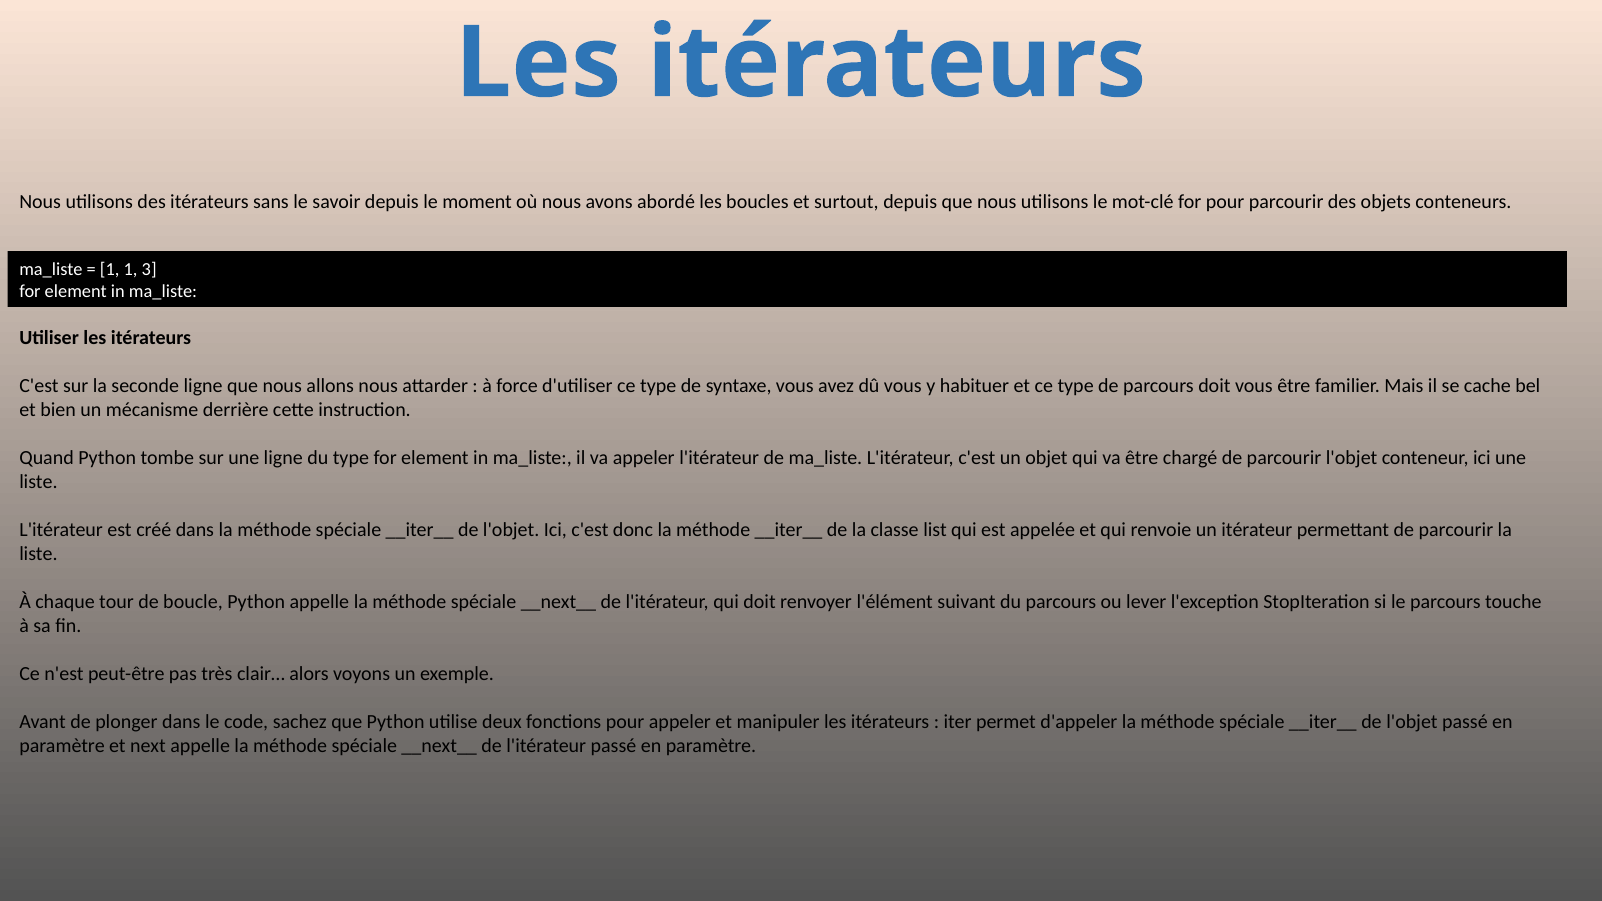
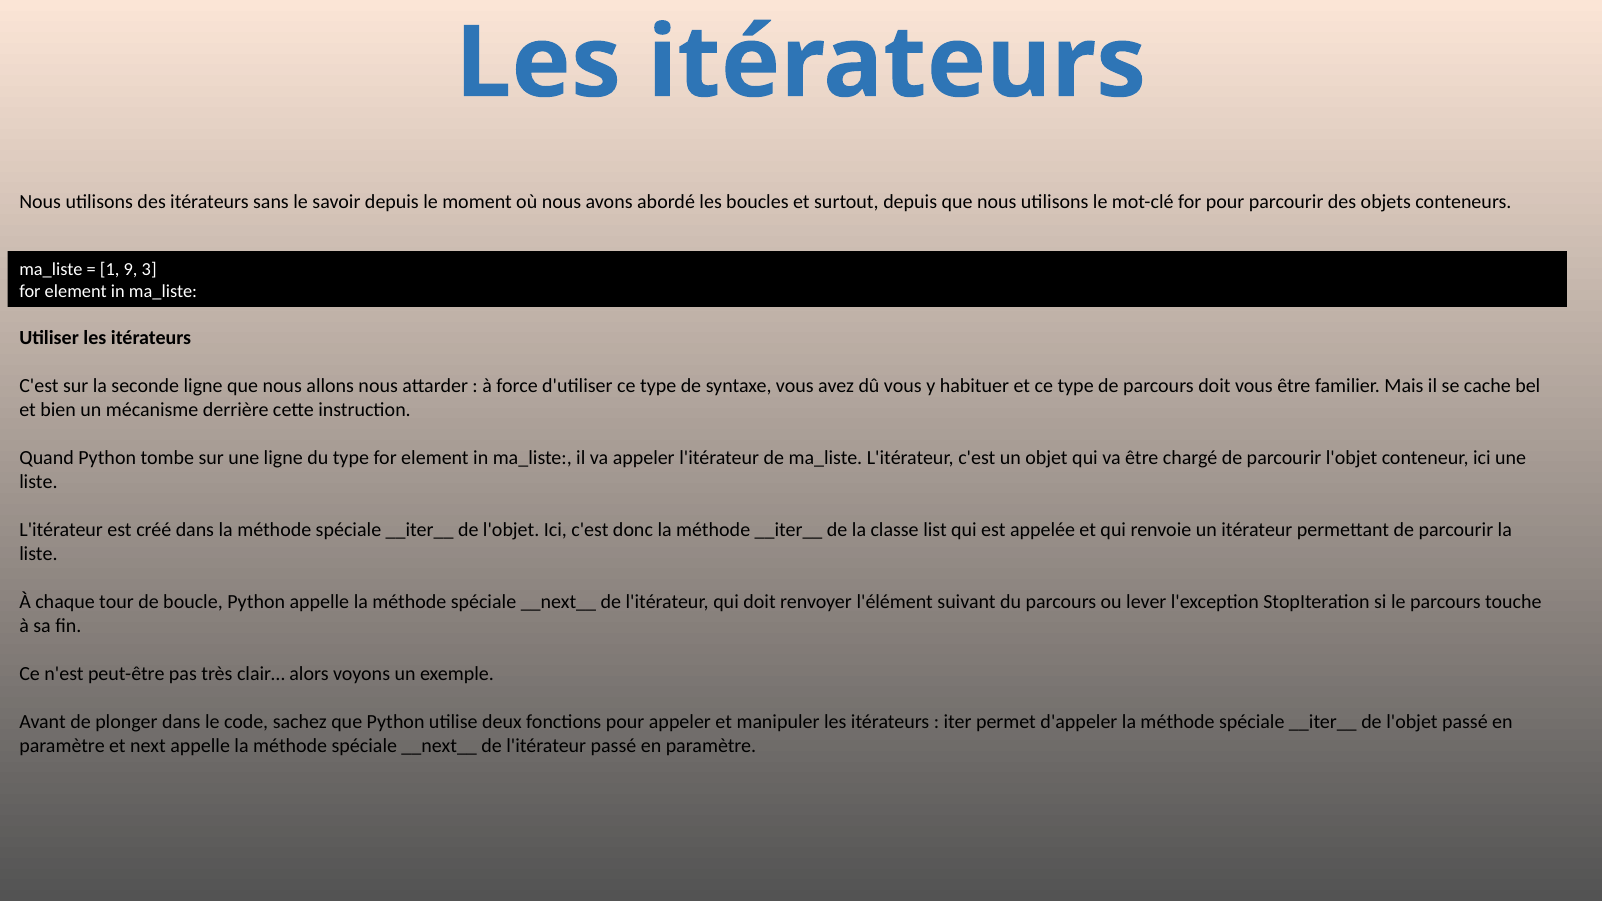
1 1: 1 -> 9
